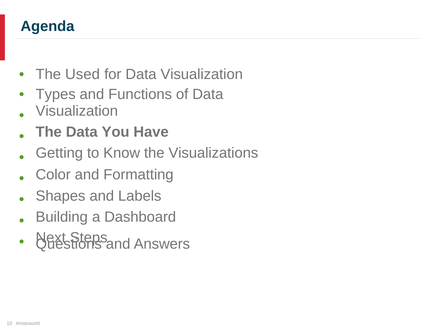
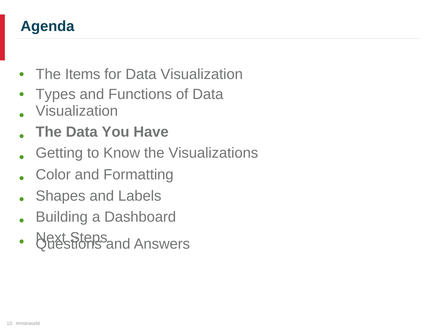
Used: Used -> Items
